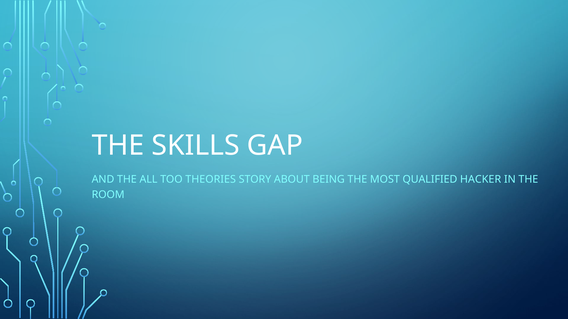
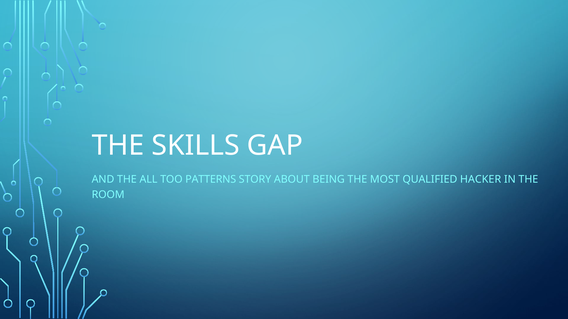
THEORIES: THEORIES -> PATTERNS
